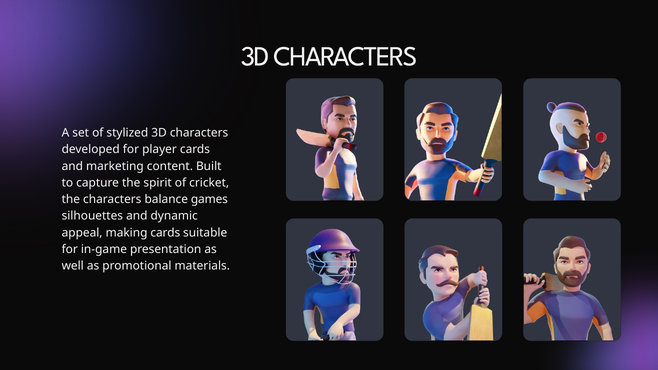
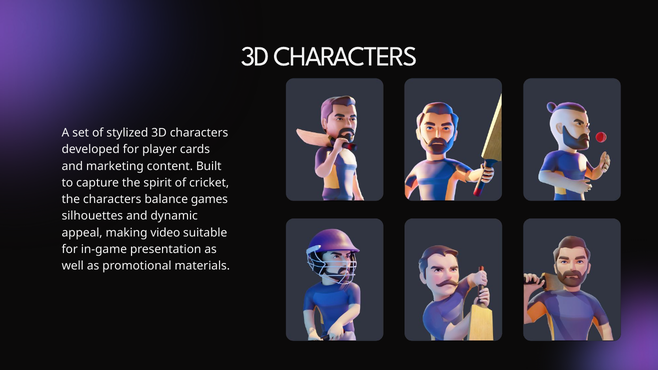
making cards: cards -> video
